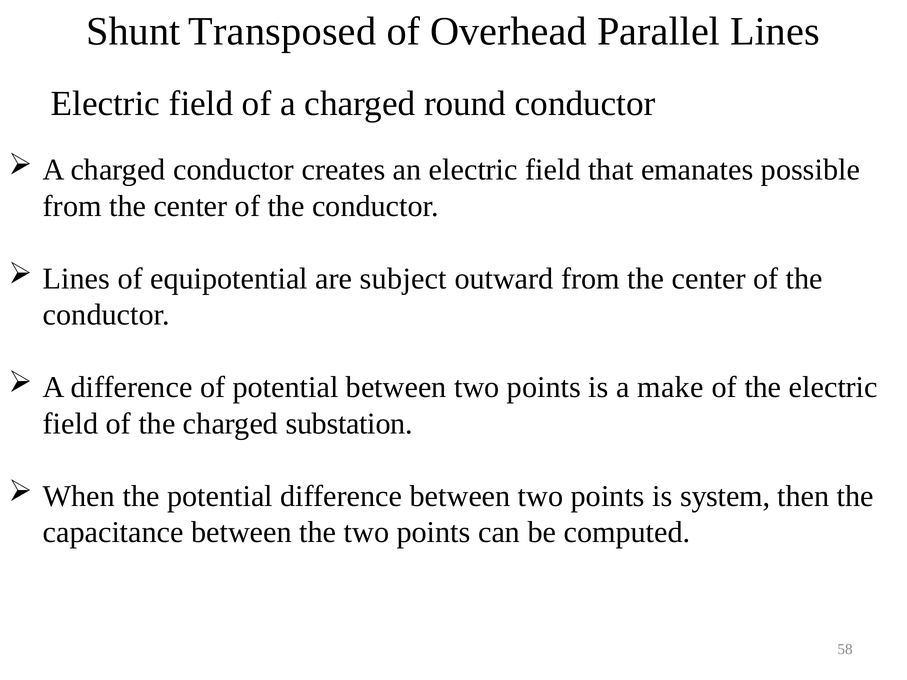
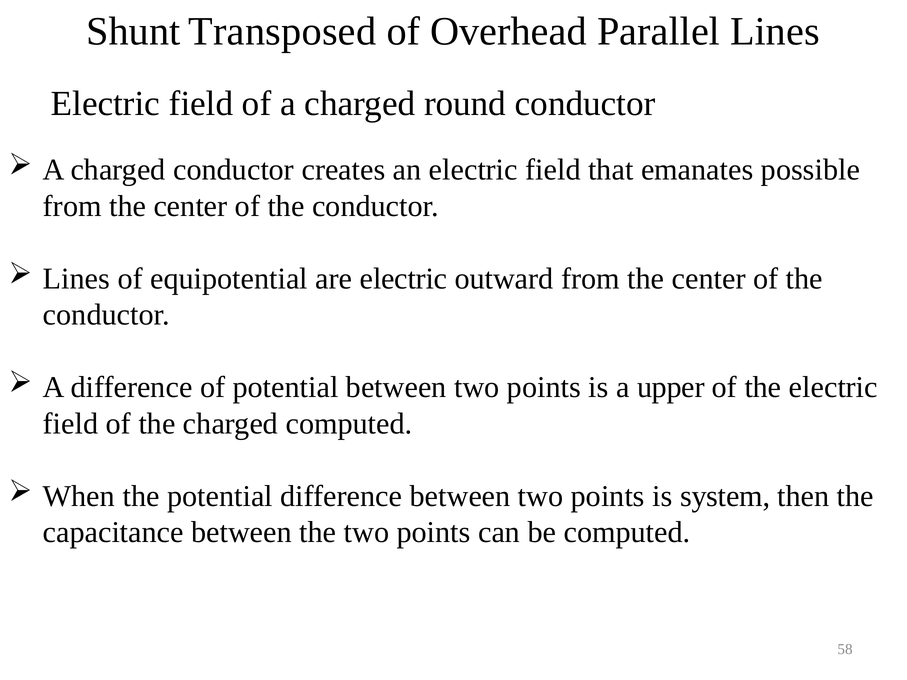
are subject: subject -> electric
make: make -> upper
charged substation: substation -> computed
